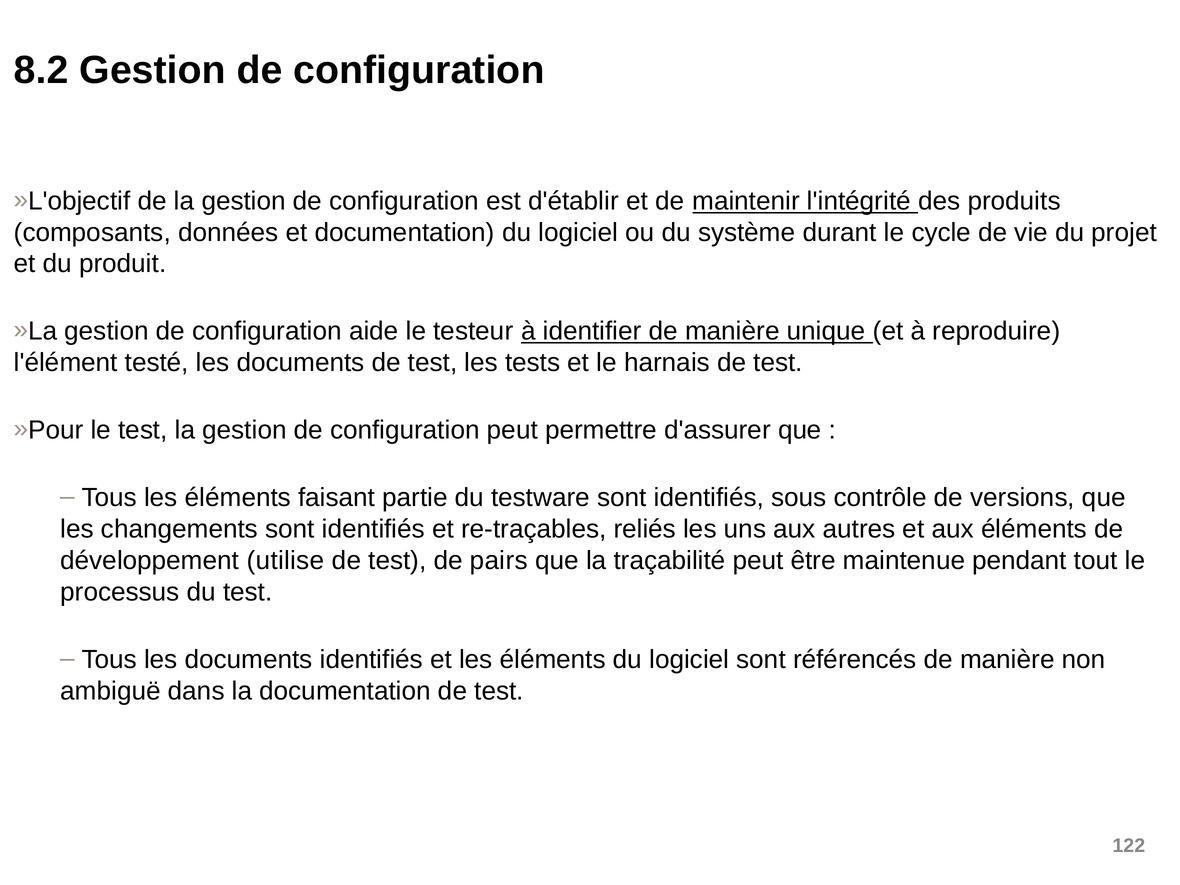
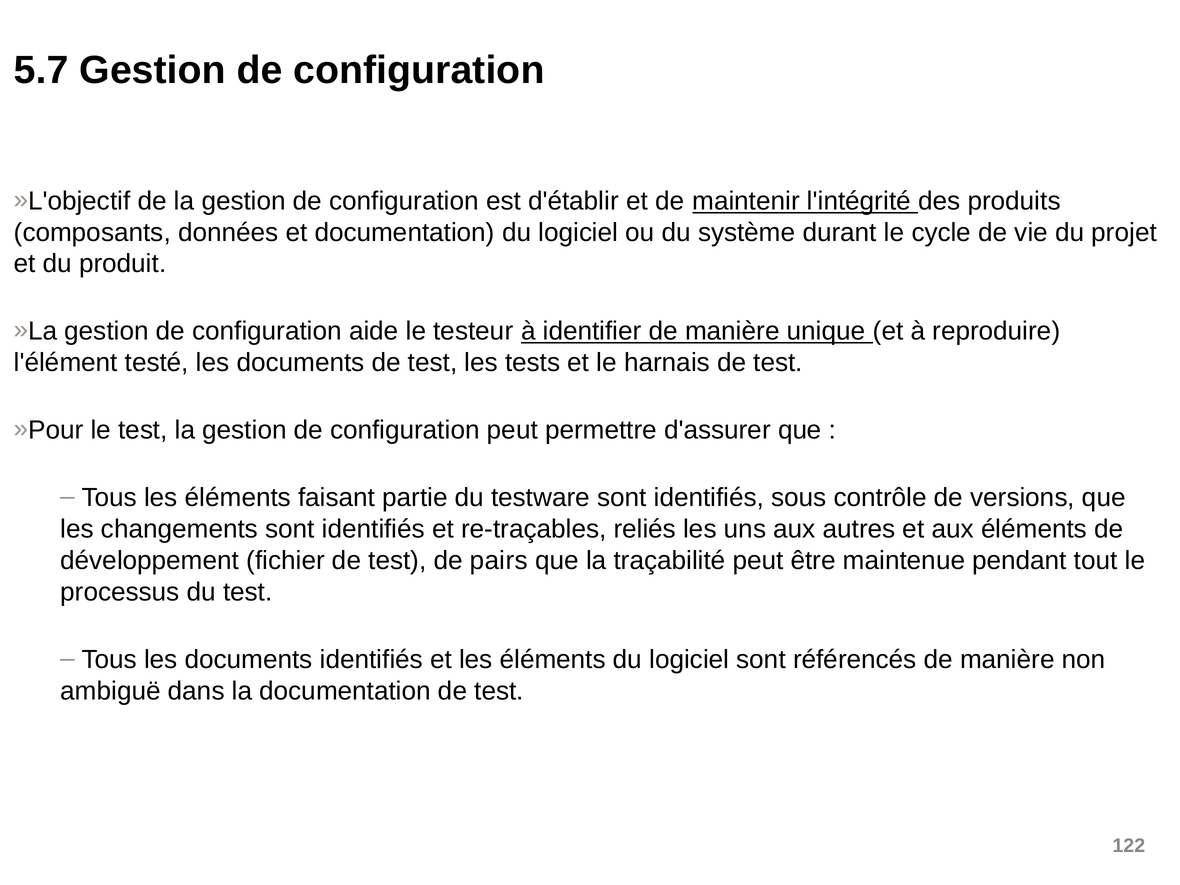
8.2: 8.2 -> 5.7
utilise: utilise -> fichier
